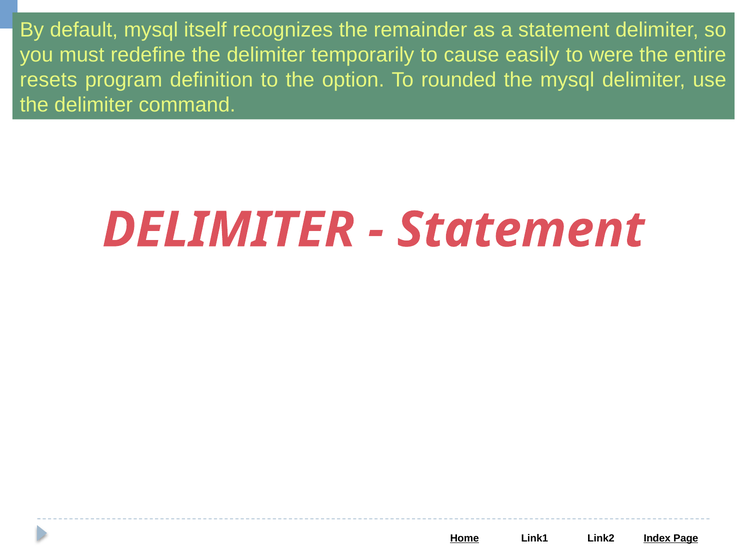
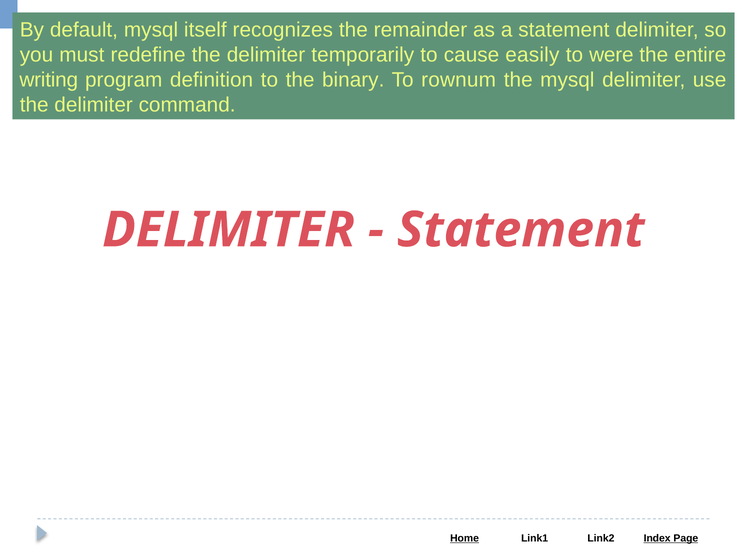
resets: resets -> writing
option: option -> binary
rounded: rounded -> rownum
